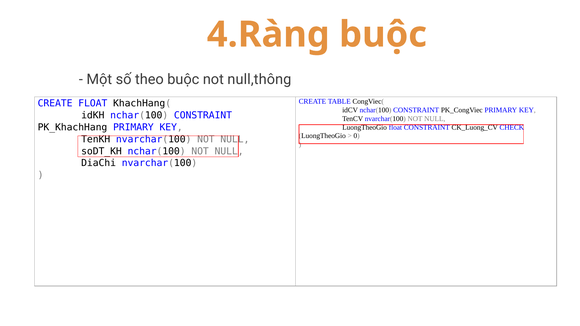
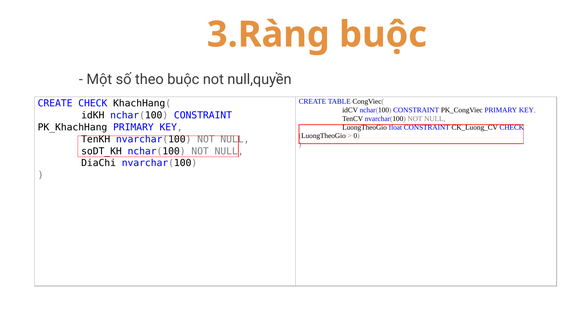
4.Ràng: 4.Ràng -> 3.Ràng
null,thông: null,thông -> null,quyền
CREATE FLOAT: FLOAT -> CHECK
